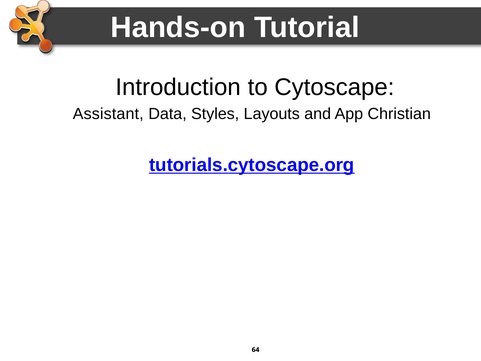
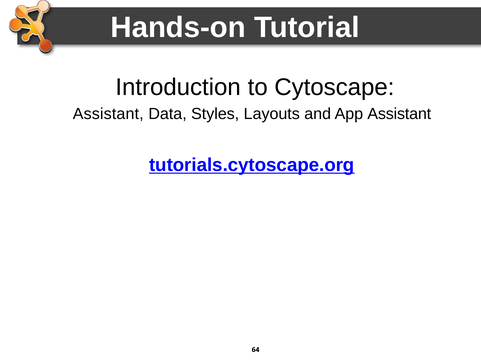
App Christian: Christian -> Assistant
